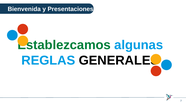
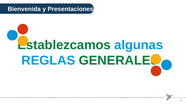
GENERALES colour: black -> green
